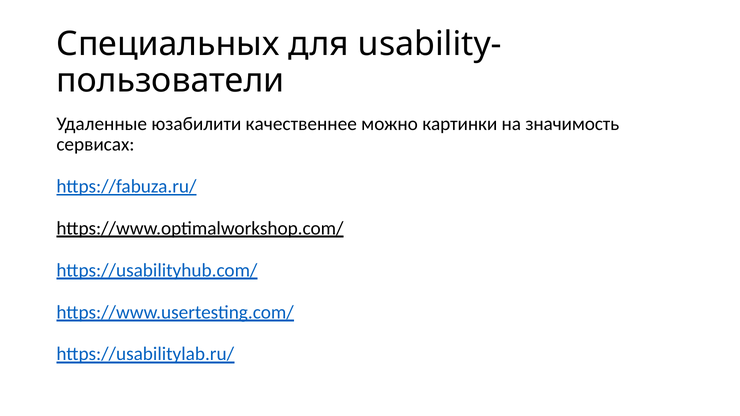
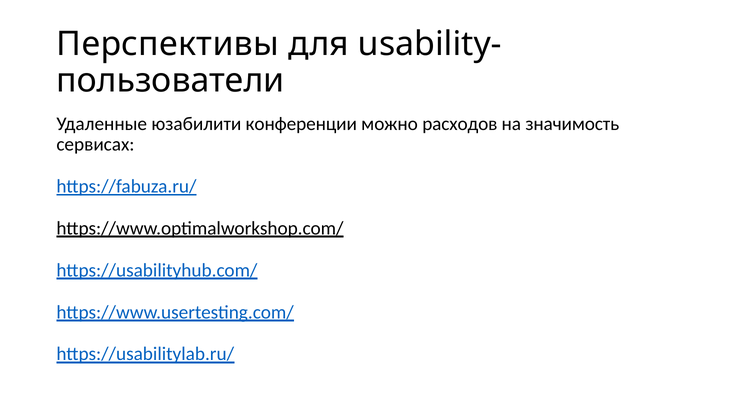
Специальных: Специальных -> Перспективы
качественнее: качественнее -> конференции
картинки: картинки -> расходов
